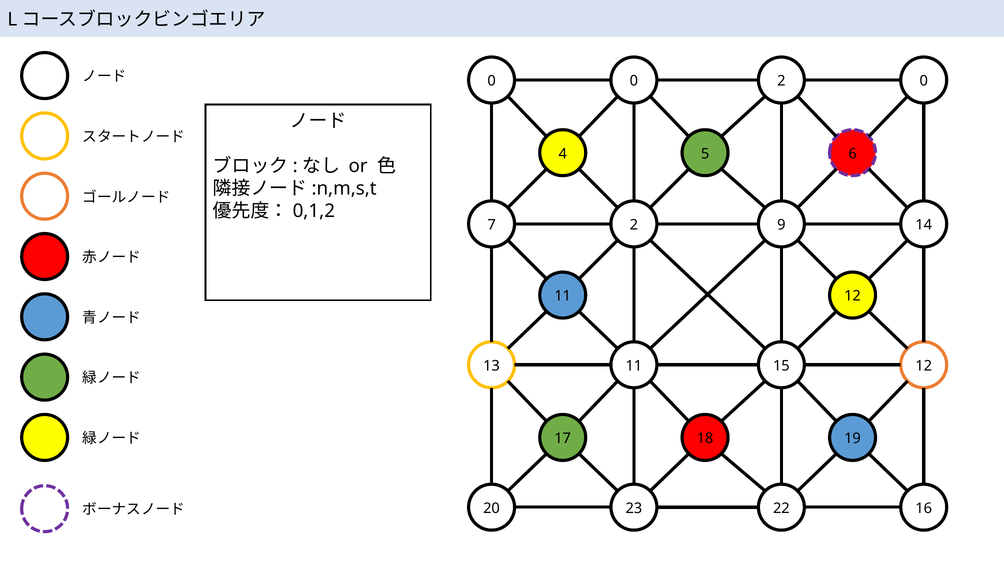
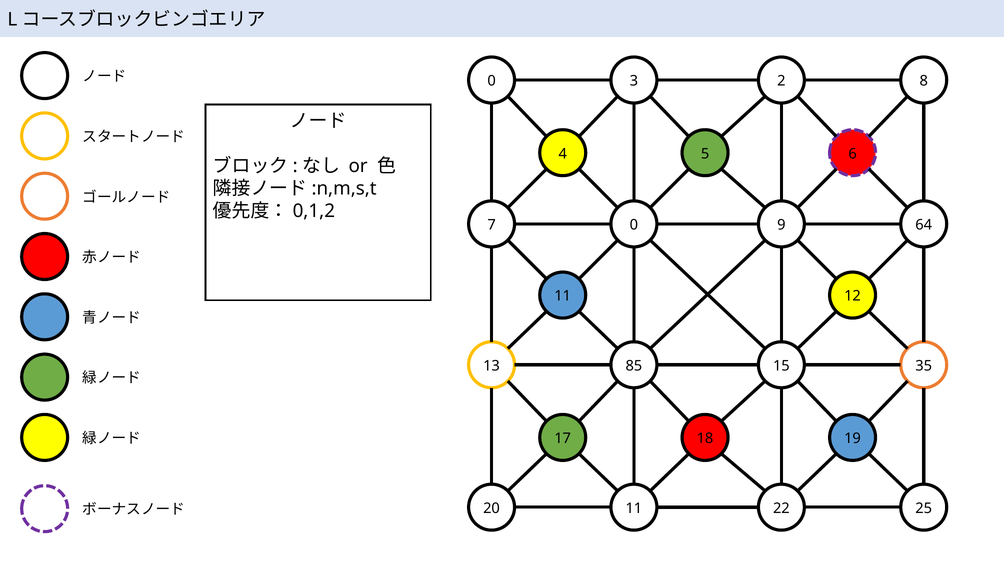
0 0: 0 -> 3
2 0: 0 -> 8
7 2: 2 -> 0
14: 14 -> 64
13 11: 11 -> 85
15 12: 12 -> 35
20 23: 23 -> 11
16: 16 -> 25
